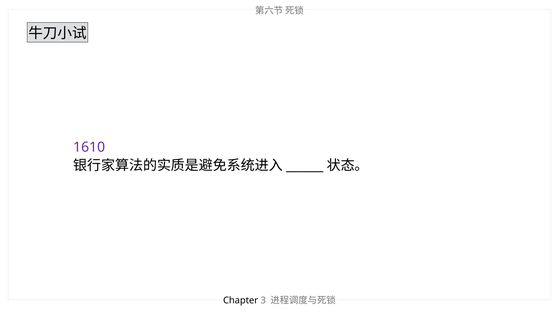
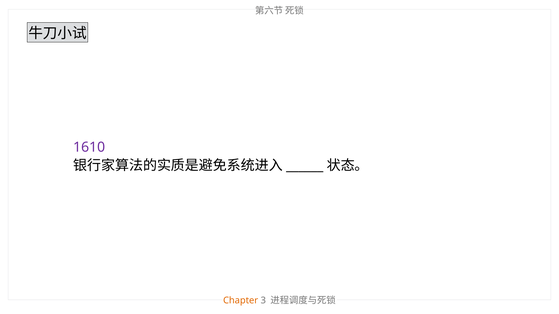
Chapter colour: black -> orange
